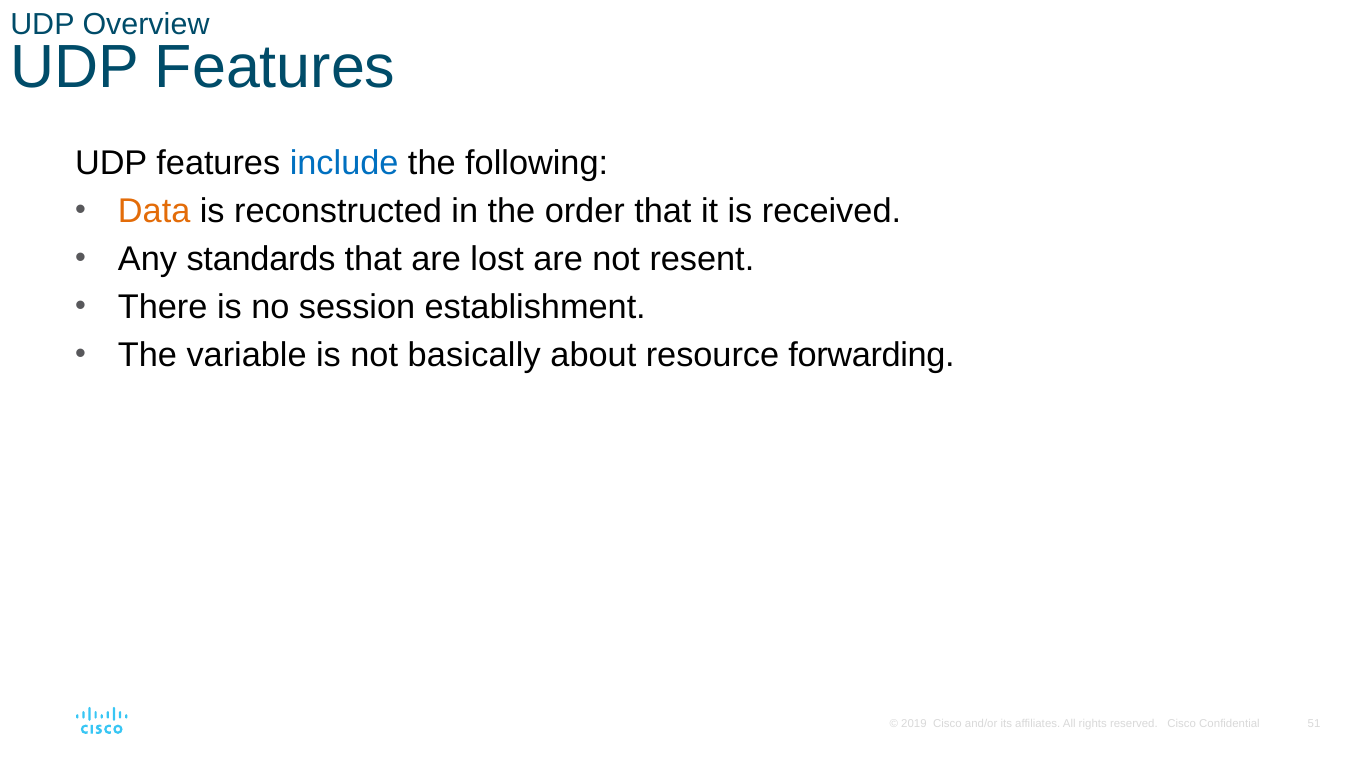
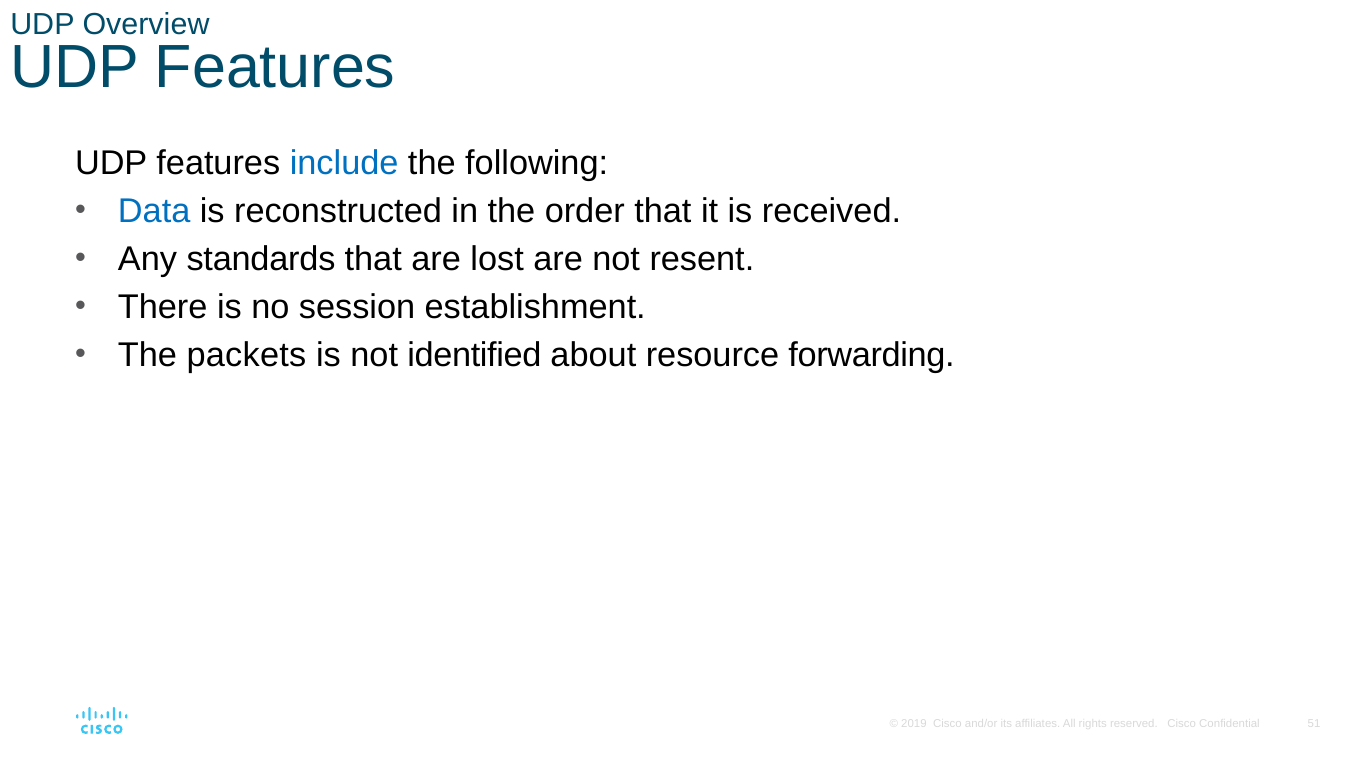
Data colour: orange -> blue
variable: variable -> packets
basically: basically -> identified
